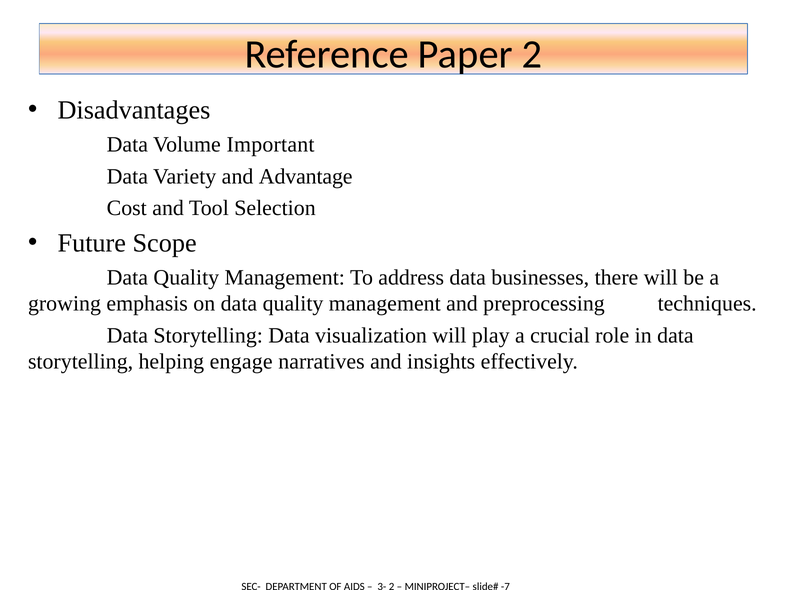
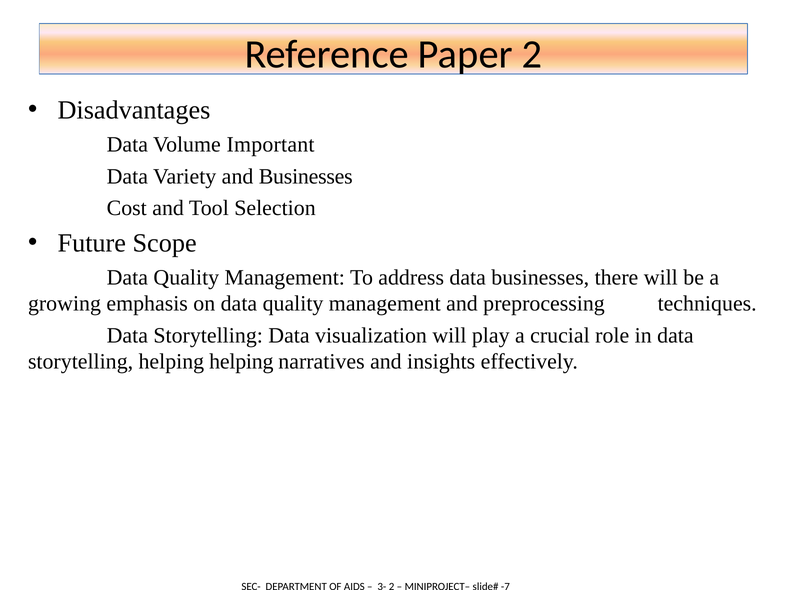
and Advantage: Advantage -> Businesses
helping engage: engage -> helping
